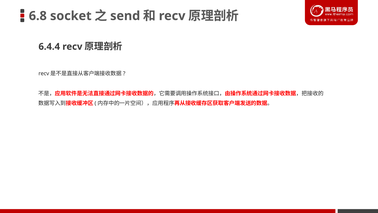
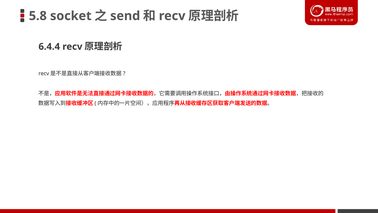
6.8: 6.8 -> 5.8
